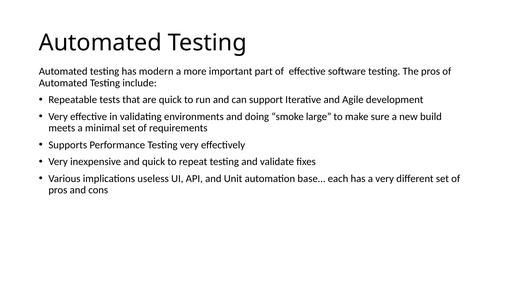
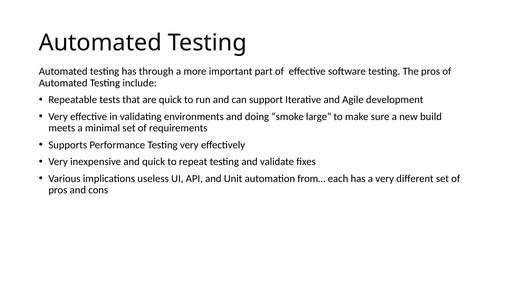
modern: modern -> through
base…: base… -> from…
